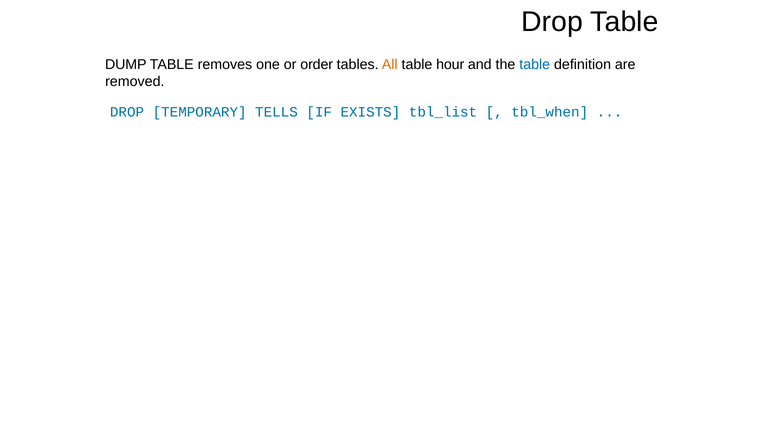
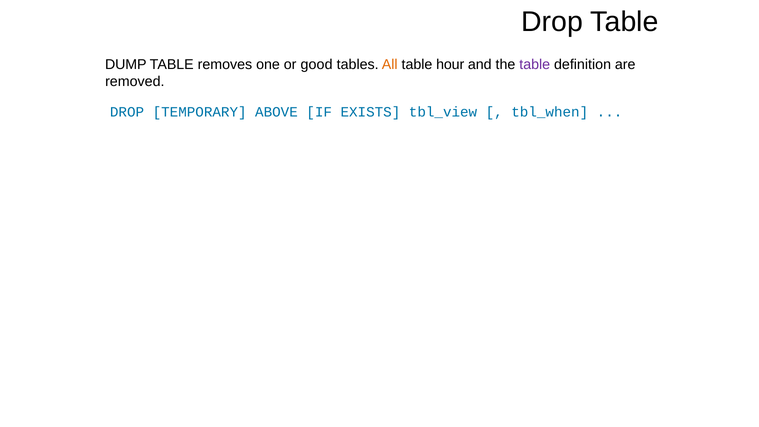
order: order -> good
table at (535, 64) colour: blue -> purple
TELLS: TELLS -> ABOVE
tbl_list: tbl_list -> tbl_view
